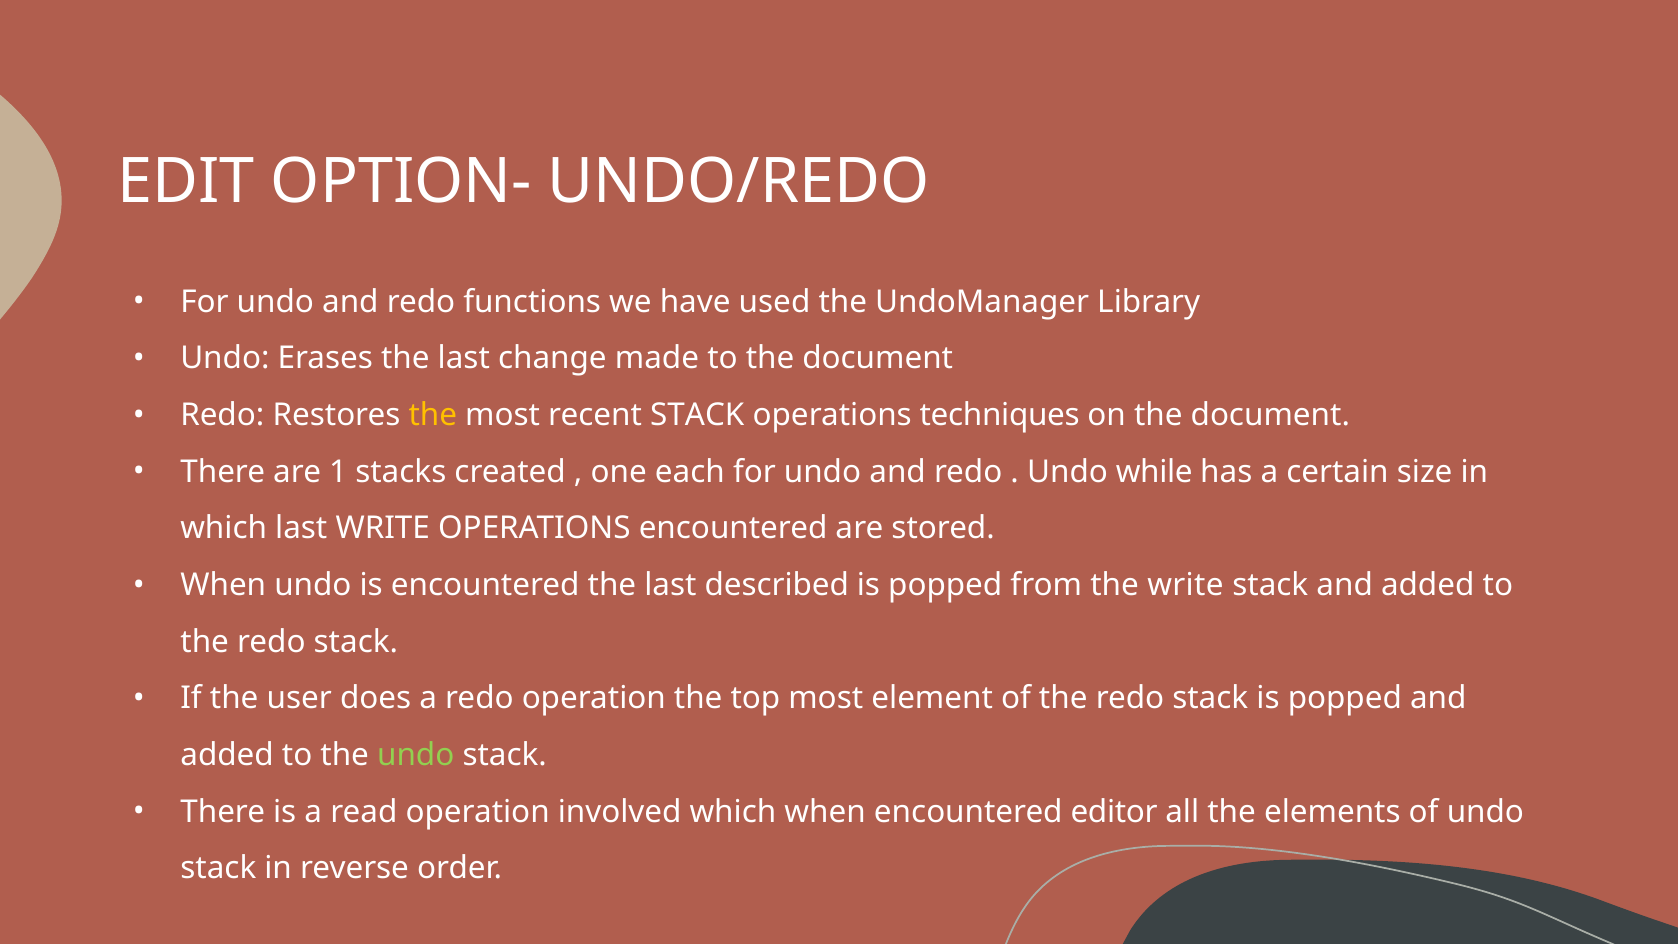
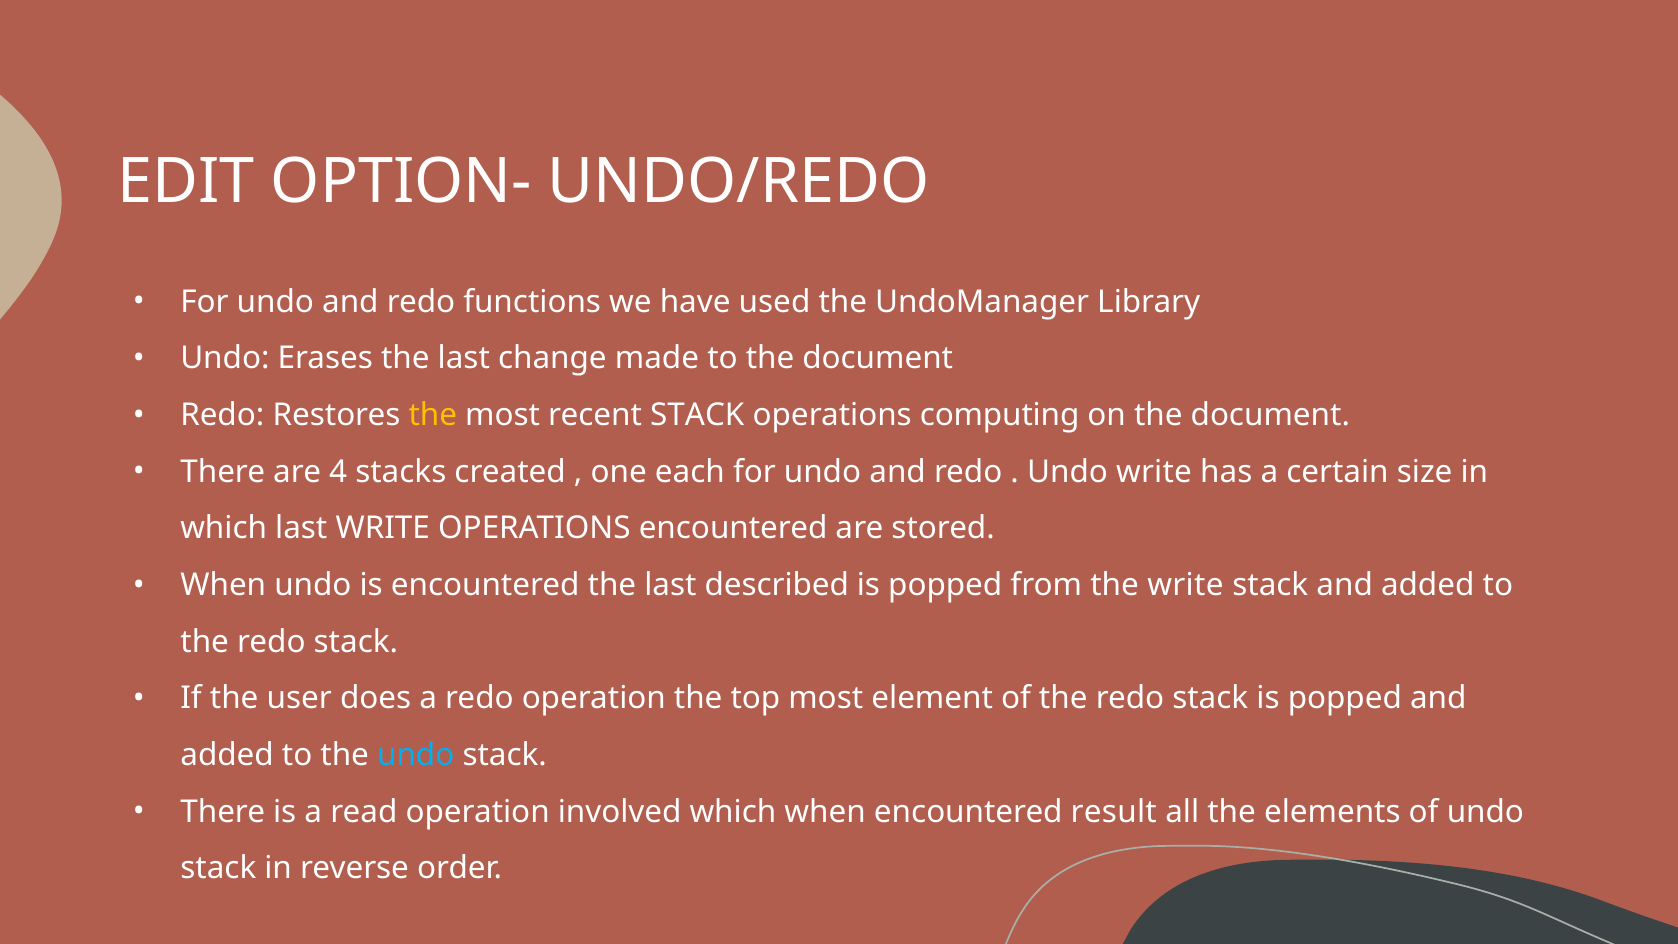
techniques: techniques -> computing
1: 1 -> 4
Undo while: while -> write
undo at (416, 755) colour: light green -> light blue
editor: editor -> result
